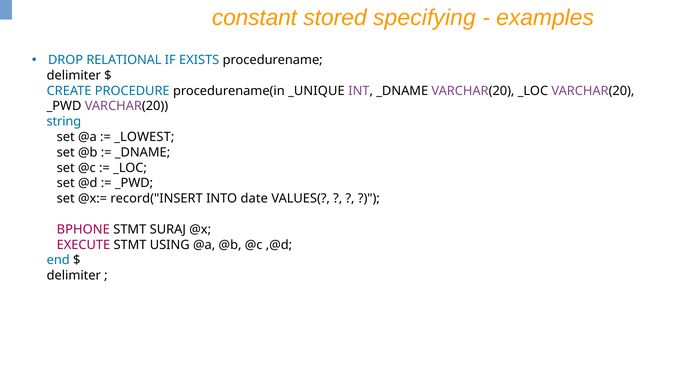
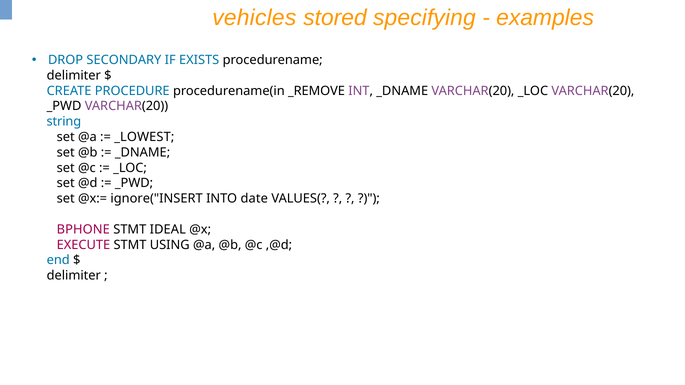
constant: constant -> vehicles
RELATIONAL: RELATIONAL -> SECONDARY
_UNIQUE: _UNIQUE -> _REMOVE
record("INSERT: record("INSERT -> ignore("INSERT
SURAJ: SURAJ -> IDEAL
